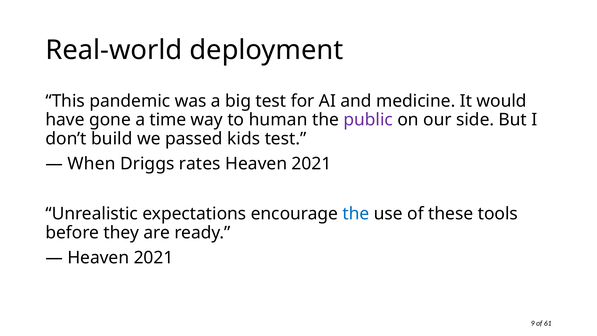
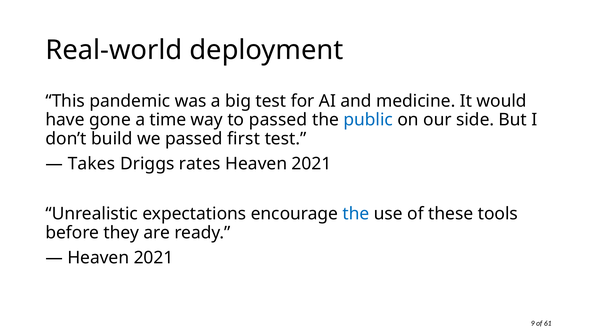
to human: human -> passed
public colour: purple -> blue
kids: kids -> first
When: When -> Takes
